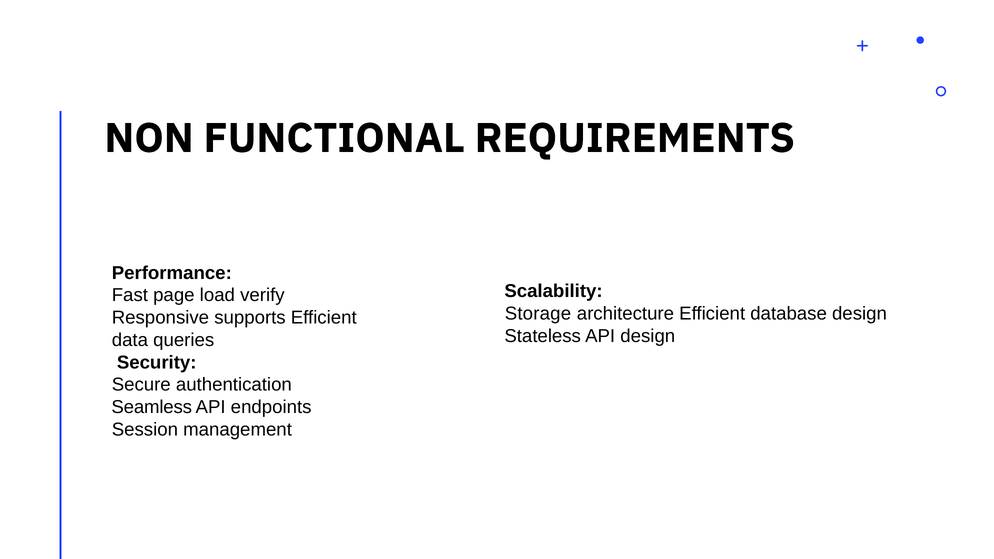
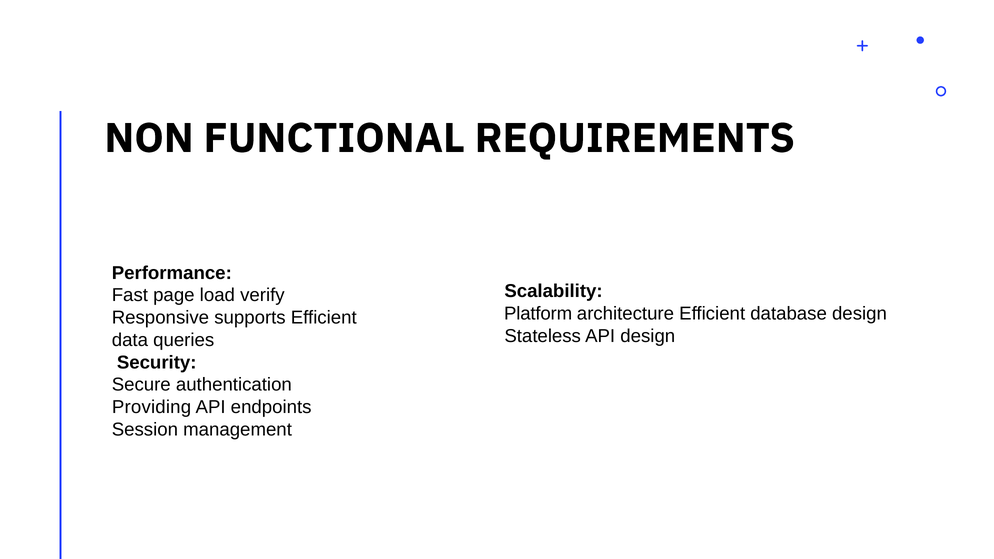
Storage: Storage -> Platform
Seamless: Seamless -> Providing
